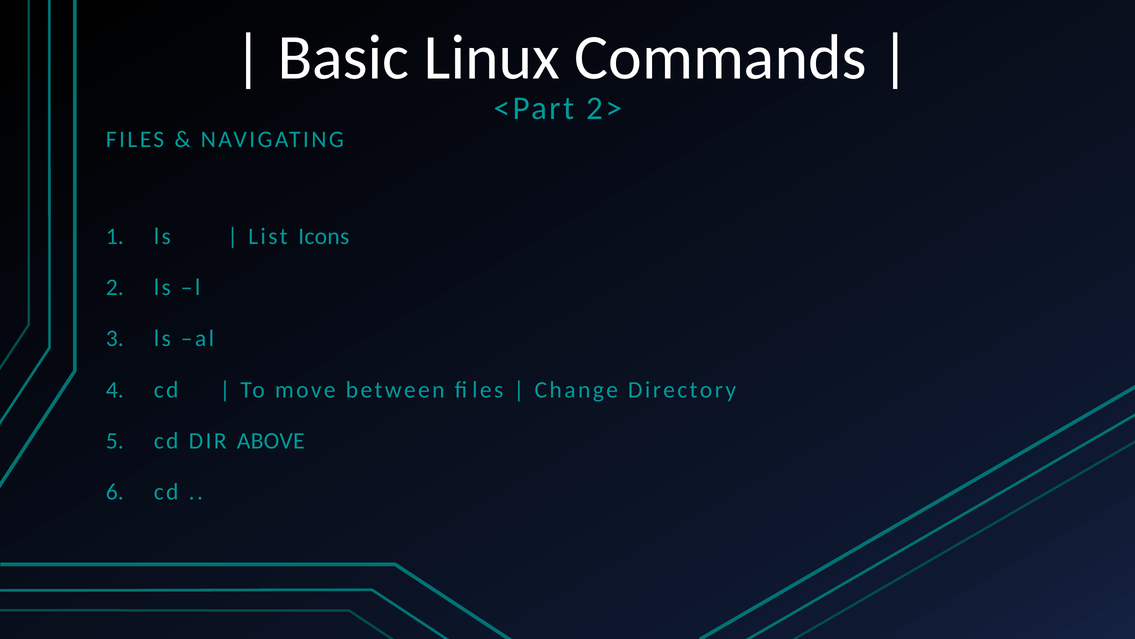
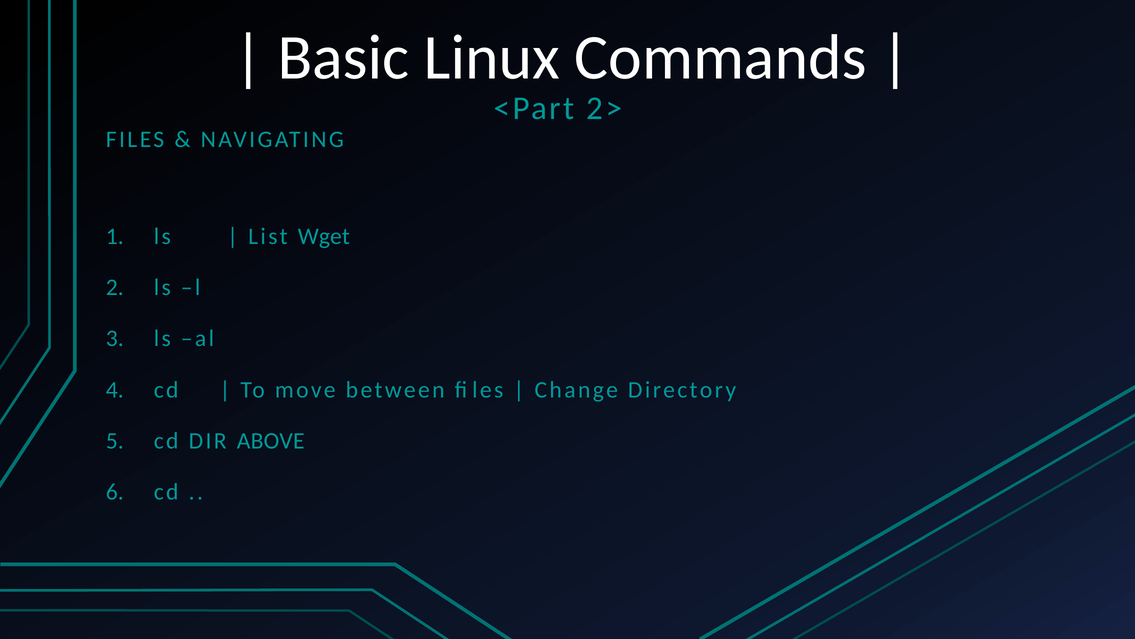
Icons: Icons -> Wget
